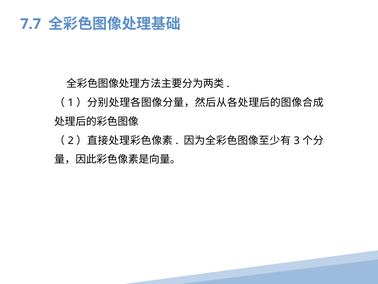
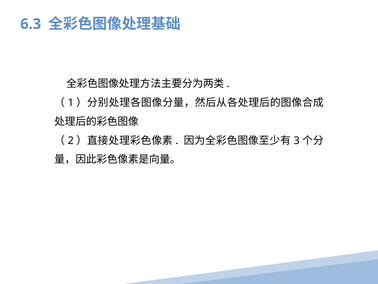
7.7: 7.7 -> 6.3
